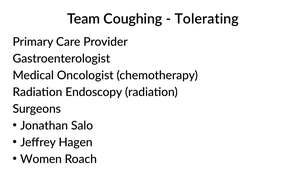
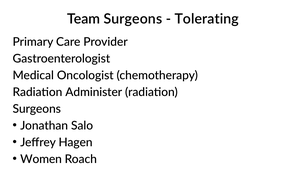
Team Coughing: Coughing -> Surgeons
Endoscopy: Endoscopy -> Administer
